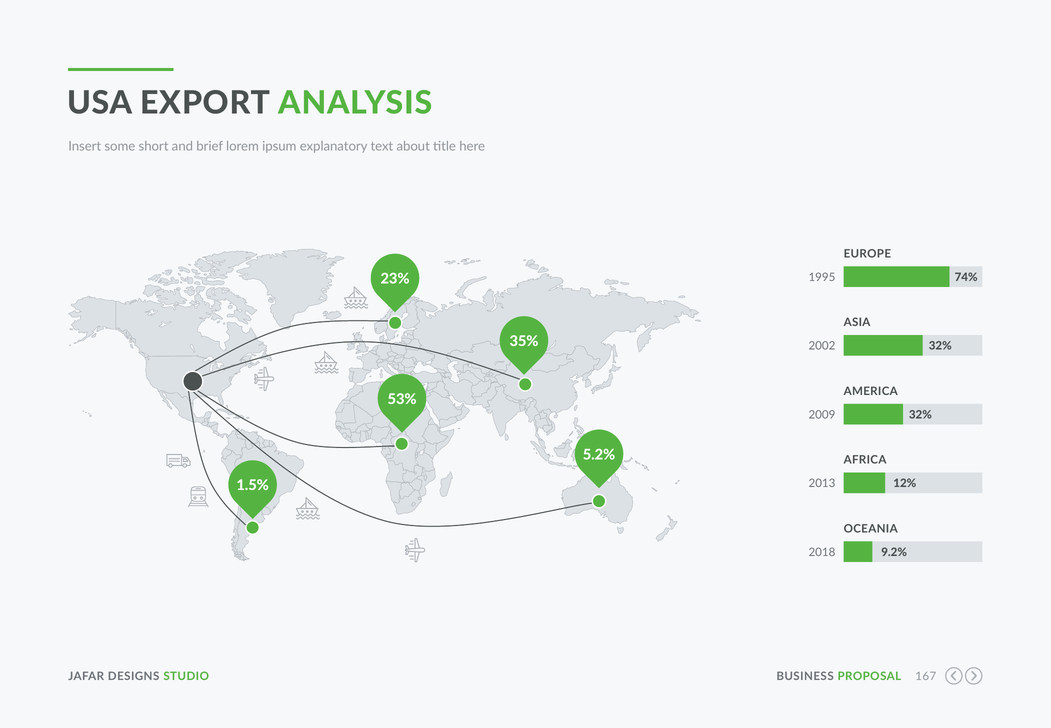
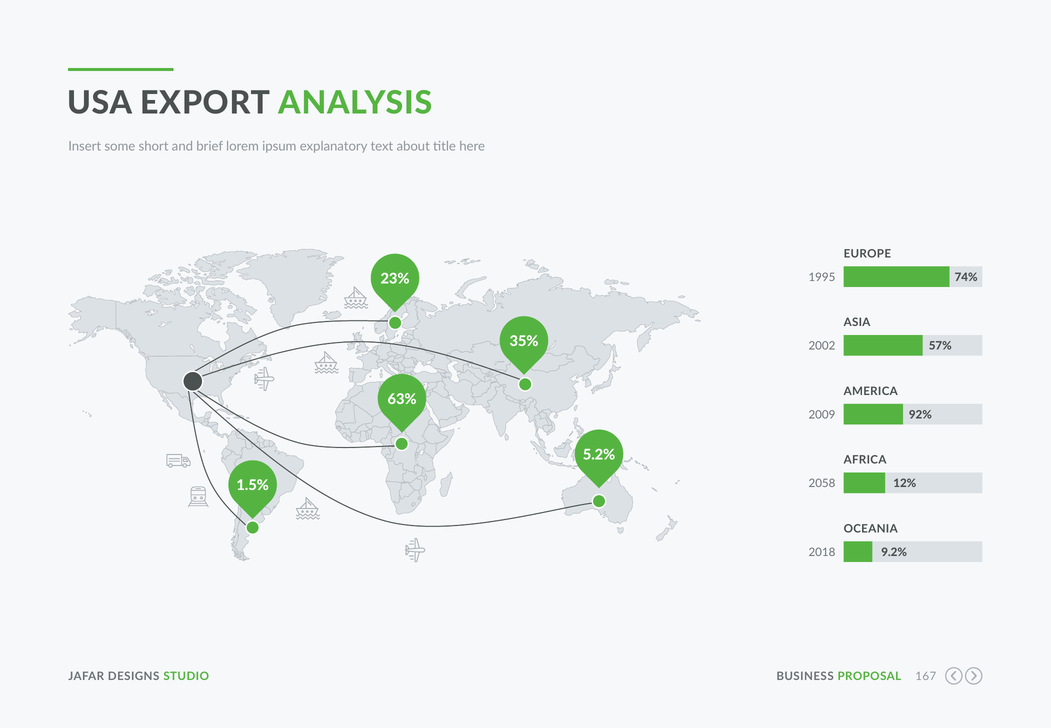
2002 32%: 32% -> 57%
53%: 53% -> 63%
2009 32%: 32% -> 92%
2013: 2013 -> 2058
